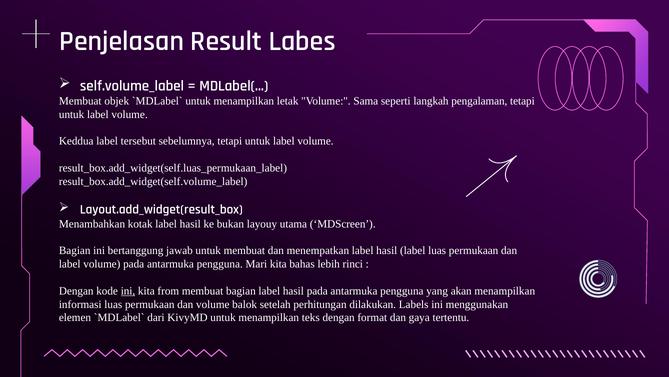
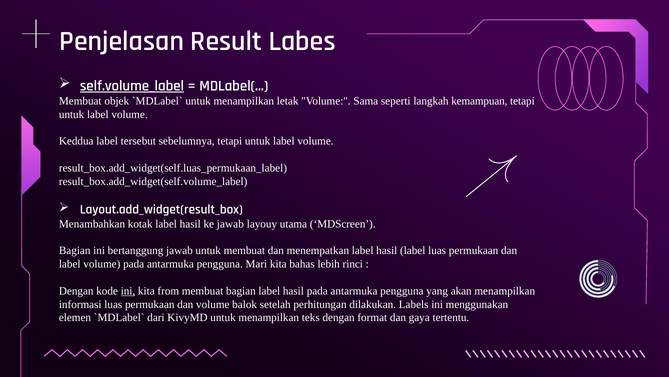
self.volume_label underline: none -> present
pengalaman: pengalaman -> kemampuan
ke bukan: bukan -> jawab
